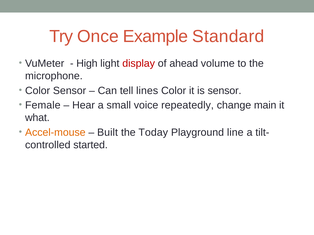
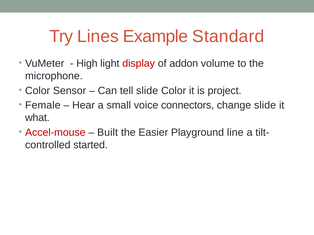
Once: Once -> Lines
ahead: ahead -> addon
tell lines: lines -> slide
is sensor: sensor -> project
repeatedly: repeatedly -> connectors
change main: main -> slide
Accel-mouse colour: orange -> red
Today: Today -> Easier
